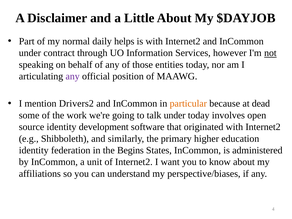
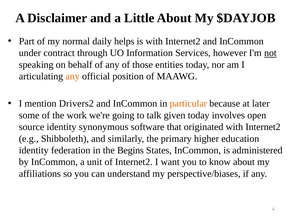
any at (73, 76) colour: purple -> orange
dead: dead -> later
talk under: under -> given
development: development -> synonymous
